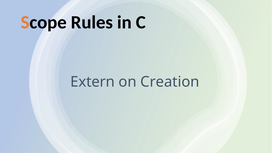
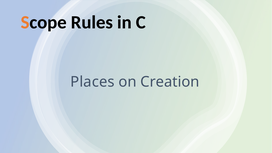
Extern: Extern -> Places
